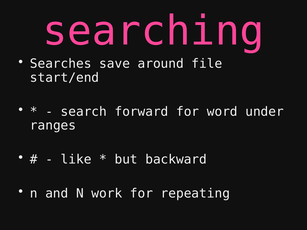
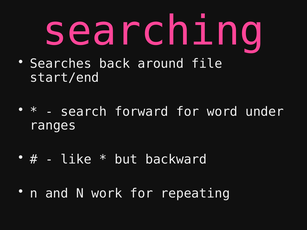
save: save -> back
